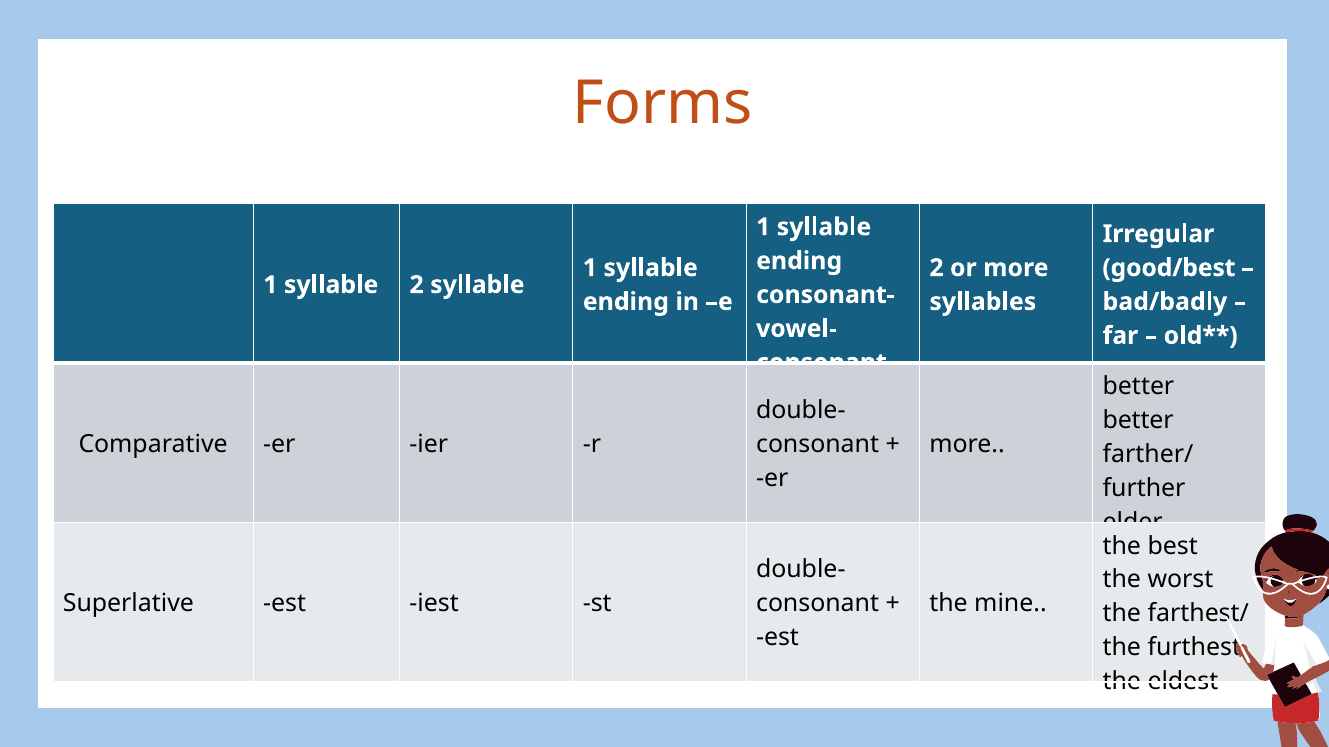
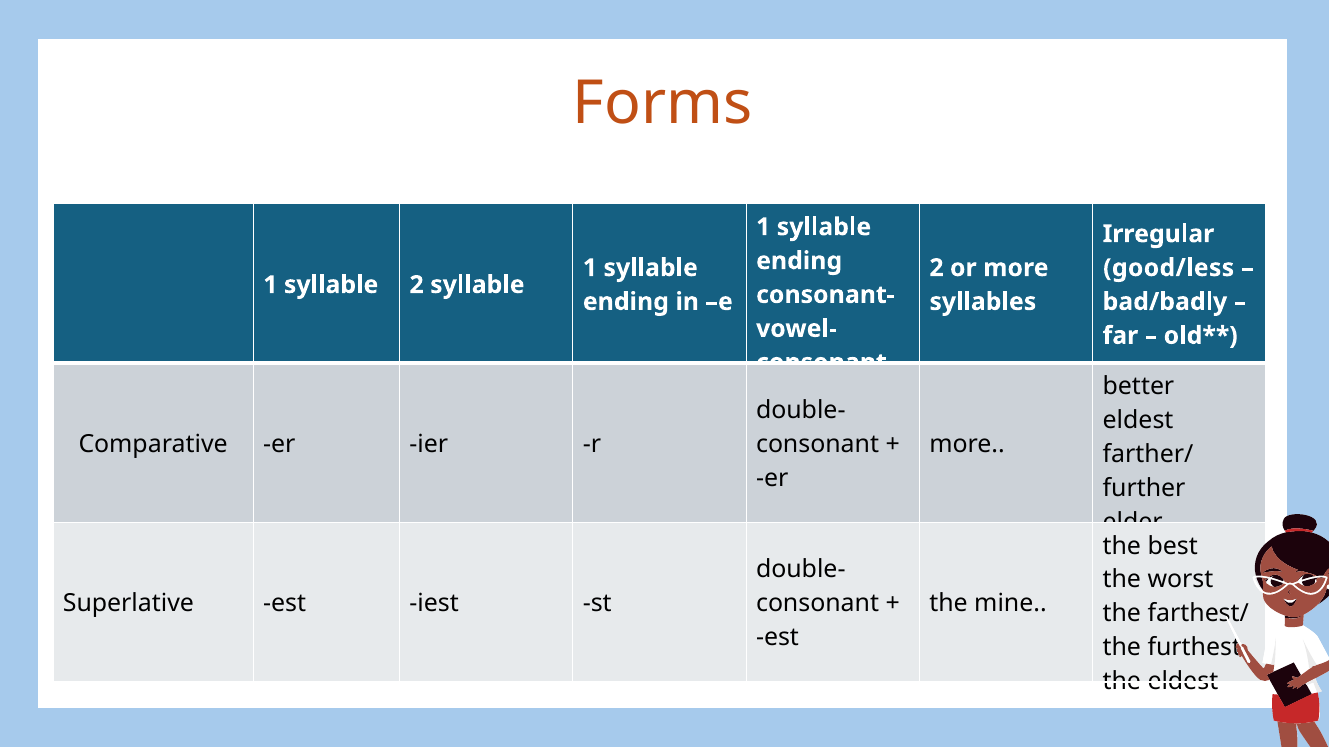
good/best: good/best -> good/less
better at (1138, 421): better -> eldest
